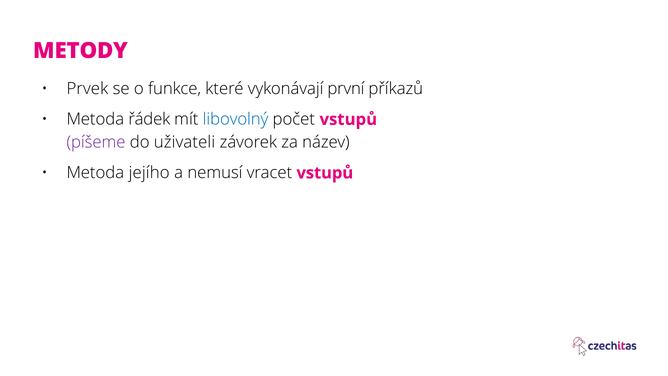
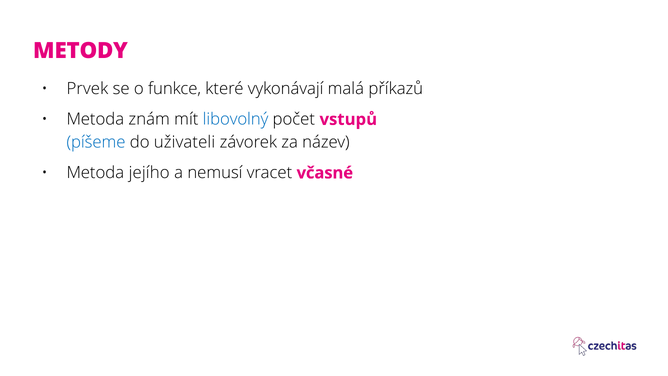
první: první -> malá
řádek: řádek -> znám
píšeme colour: purple -> blue
vracet vstupů: vstupů -> včasné
